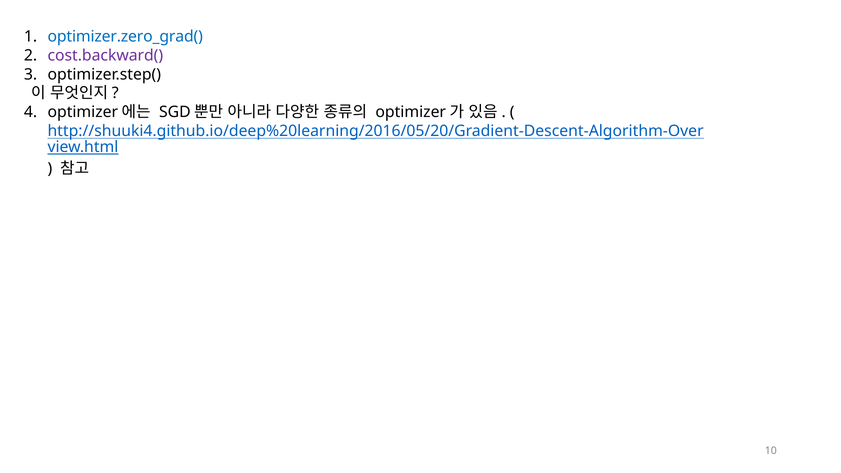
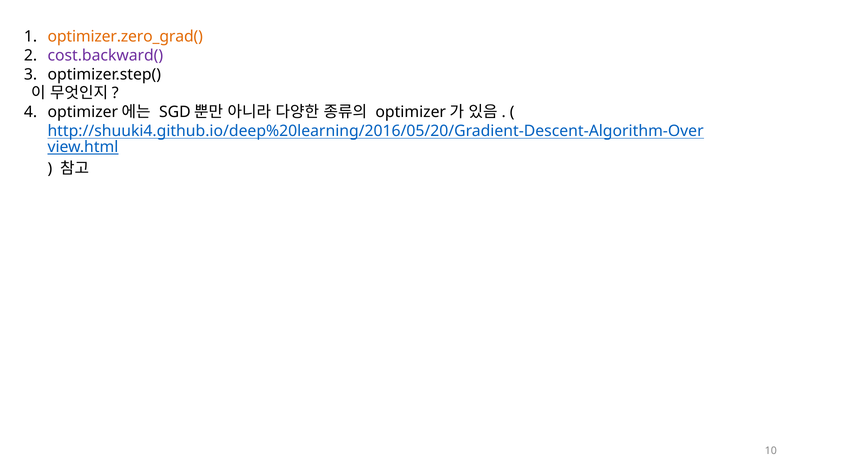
optimizer.zero_grad( colour: blue -> orange
